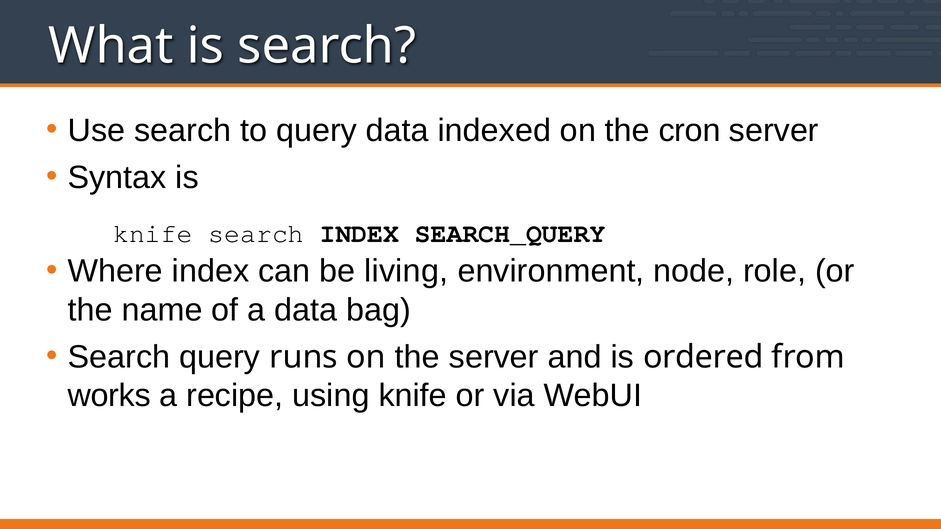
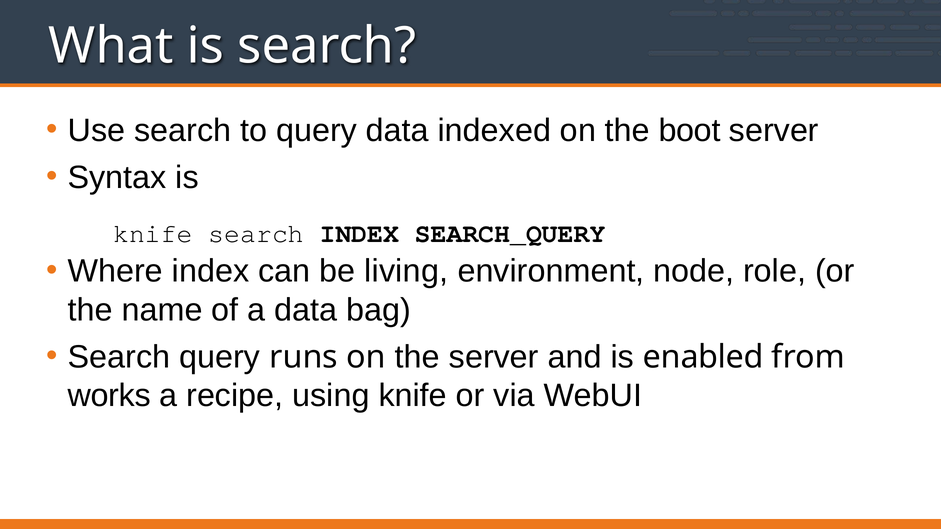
cron: cron -> boot
ordered: ordered -> enabled
